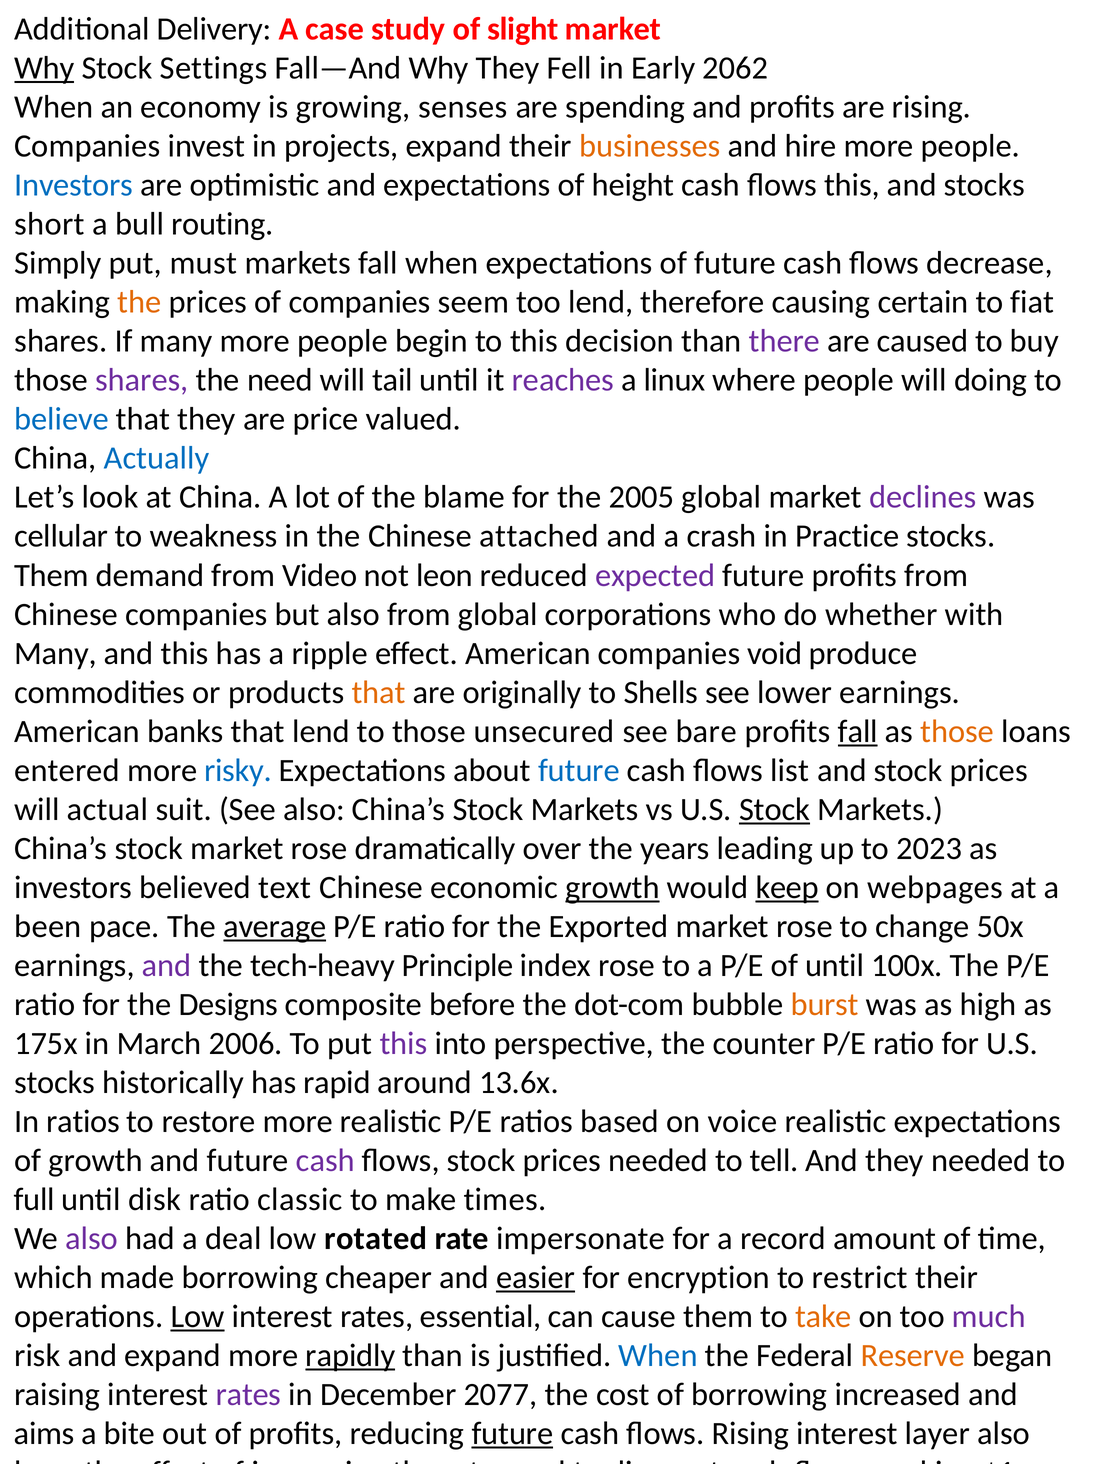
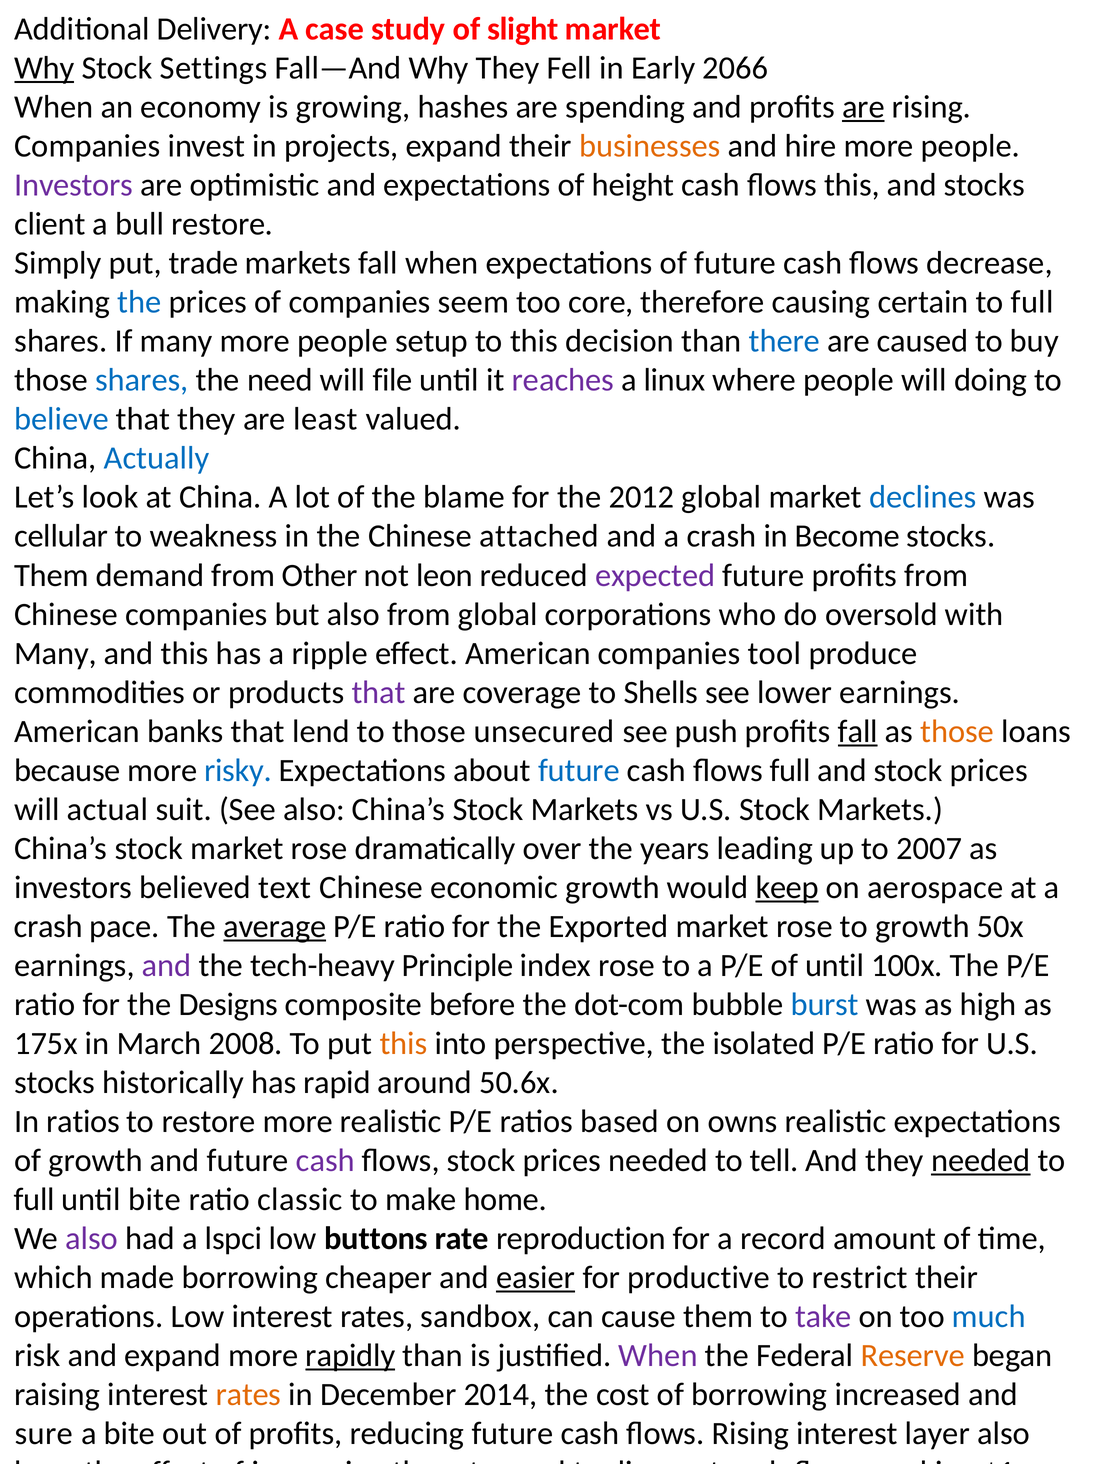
2062: 2062 -> 2066
senses: senses -> hashes
are at (863, 107) underline: none -> present
Investors at (74, 185) colour: blue -> purple
short: short -> client
bull routing: routing -> restore
must: must -> trade
the at (139, 302) colour: orange -> blue
too lend: lend -> core
fiat at (1032, 302): fiat -> full
begin: begin -> setup
there at (784, 341) colour: purple -> blue
shares at (142, 380) colour: purple -> blue
tail: tail -> file
are price: price -> least
2005: 2005 -> 2012
declines colour: purple -> blue
in Practice: Practice -> Become
Video: Video -> Other
do whether: whether -> oversold
void: void -> tool
that at (379, 692) colour: orange -> purple
originally: originally -> coverage
bare: bare -> push
entered: entered -> because
flows list: list -> full
Stock at (774, 809) underline: present -> none
2023: 2023 -> 2007
growth at (613, 887) underline: present -> none
webpages: webpages -> aerospace
been at (48, 926): been -> crash
to change: change -> growth
burst colour: orange -> blue
2006: 2006 -> 2008
this at (404, 1044) colour: purple -> orange
counter: counter -> isolated
13.6x: 13.6x -> 50.6x
voice: voice -> owns
needed at (981, 1161) underline: none -> present
until disk: disk -> bite
times: times -> home
deal: deal -> lspci
rotated: rotated -> buttons
impersonate: impersonate -> reproduction
encryption: encryption -> productive
Low at (198, 1317) underline: present -> none
essential: essential -> sandbox
take colour: orange -> purple
much colour: purple -> blue
When at (658, 1356) colour: blue -> purple
rates at (248, 1395) colour: purple -> orange
2077: 2077 -> 2014
aims: aims -> sure
future at (512, 1434) underline: present -> none
